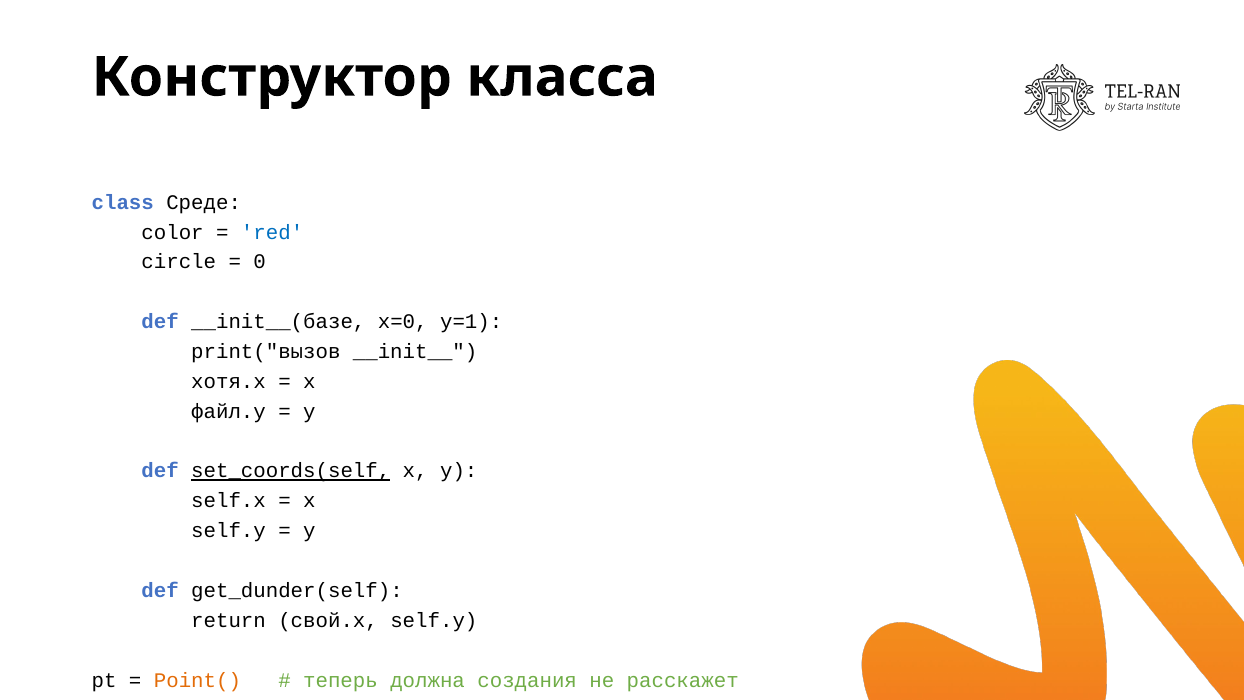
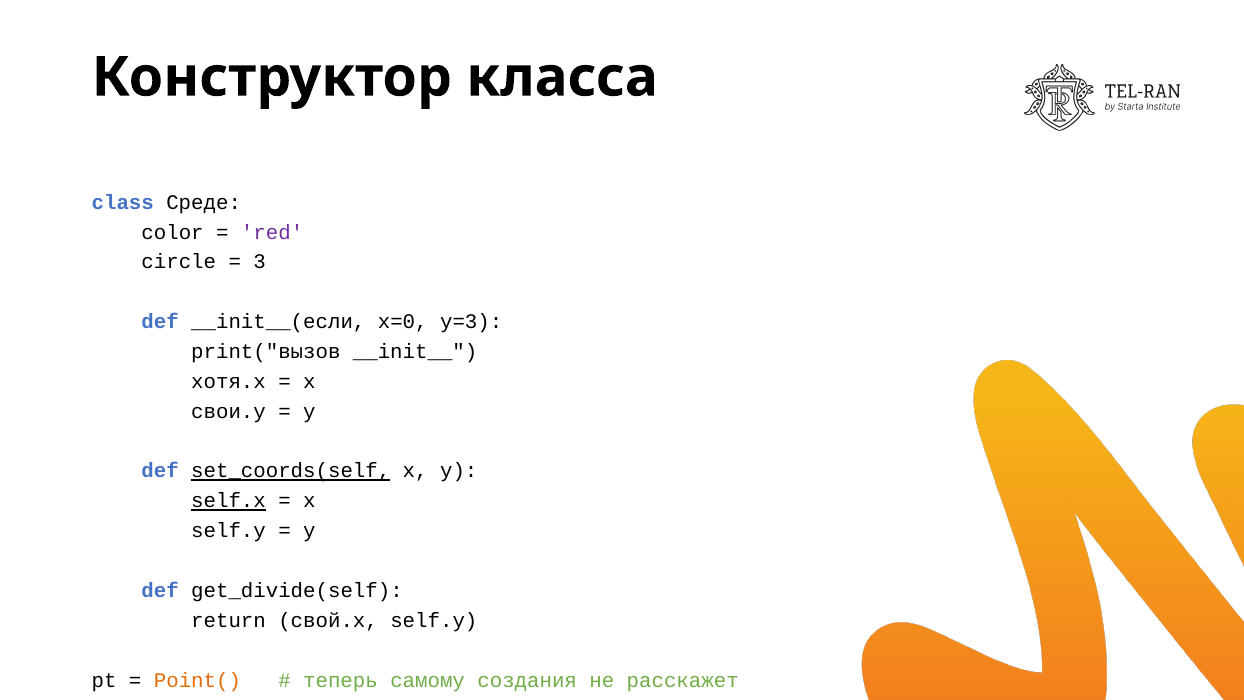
red colour: blue -> purple
0: 0 -> 3
__init__(базе: __init__(базе -> __init__(если
y=1: y=1 -> y=3
файл.y: файл.y -> свои.y
self.x underline: none -> present
get_dunder(self: get_dunder(self -> get_divide(self
должна: должна -> самому
